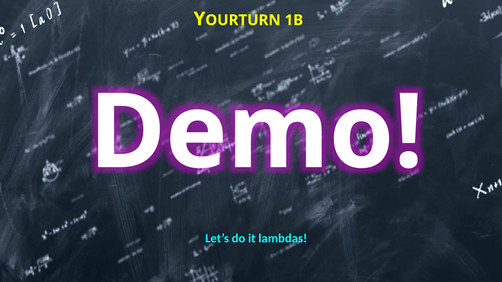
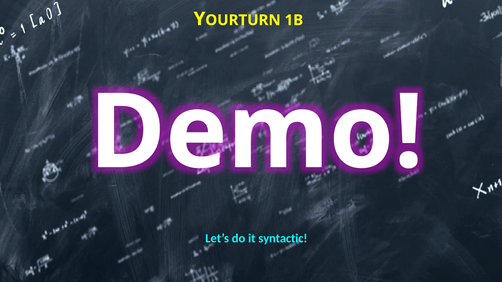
lambdas: lambdas -> syntactic
